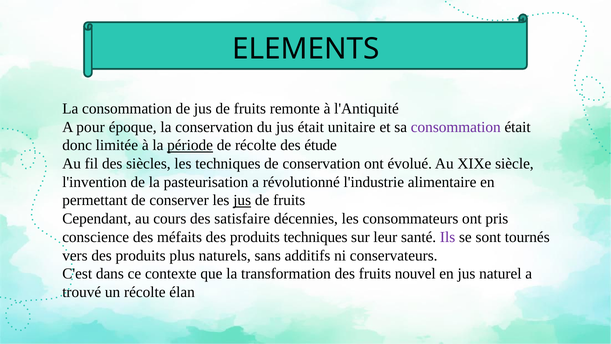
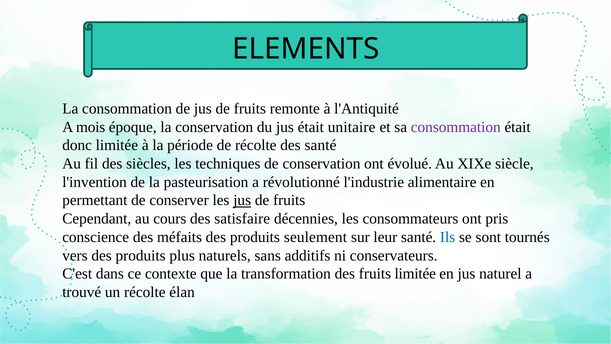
pour: pour -> mois
période underline: present -> none
des étude: étude -> santé
produits techniques: techniques -> seulement
Ils colour: purple -> blue
fruits nouvel: nouvel -> limitée
